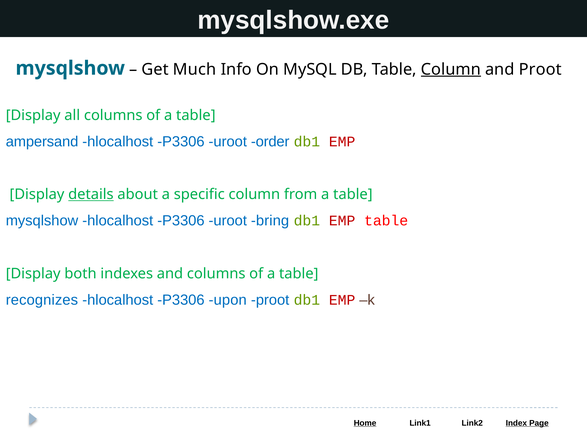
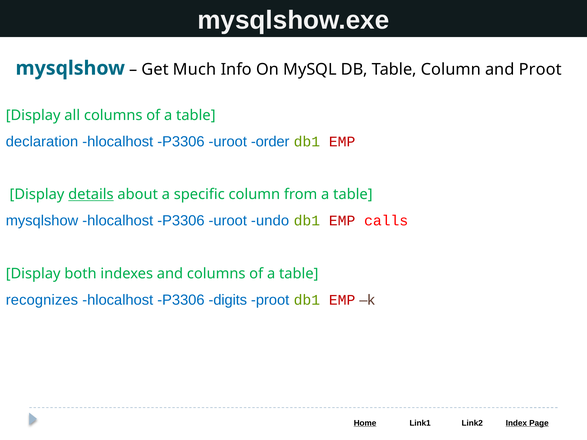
Column at (451, 69) underline: present -> none
ampersand: ampersand -> declaration
bring: bring -> undo
EMP table: table -> calls
upon: upon -> digits
